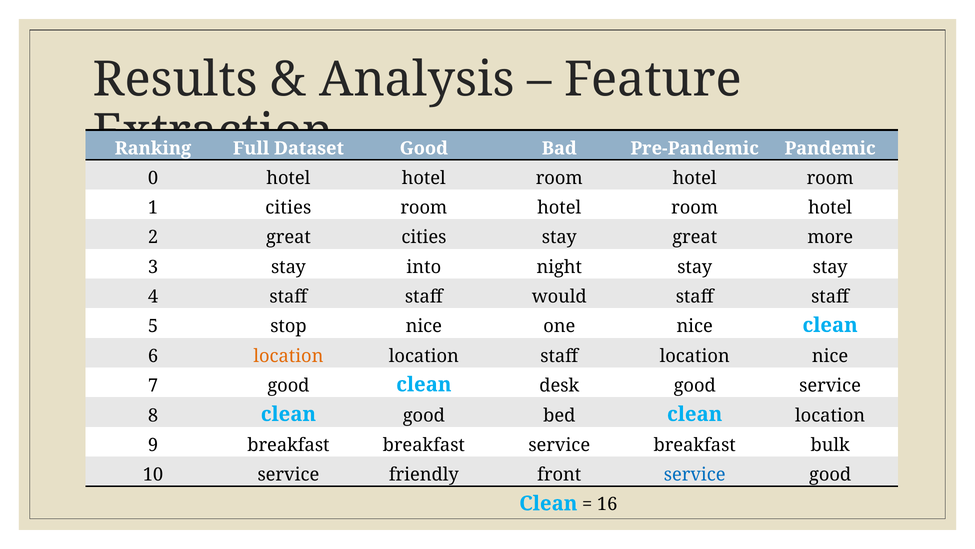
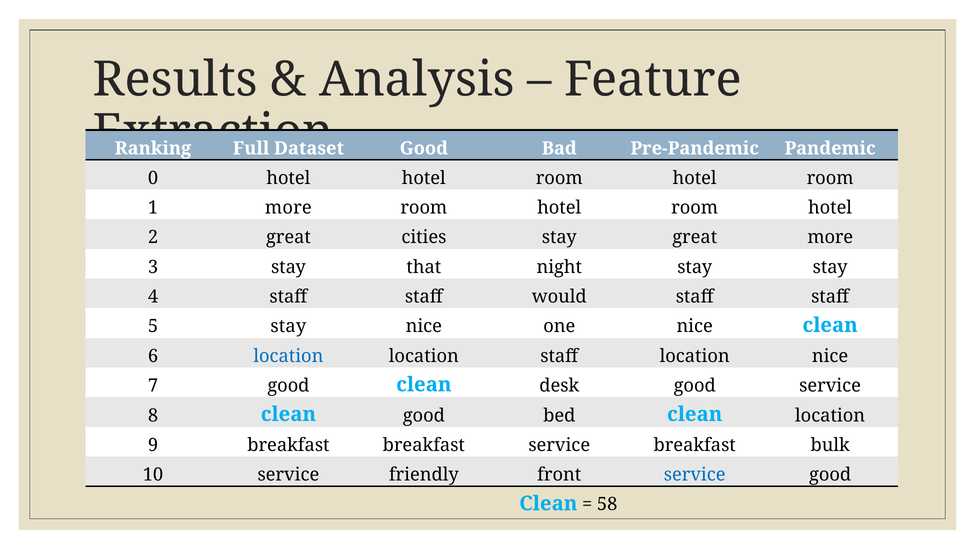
1 cities: cities -> more
into: into -> that
5 stop: stop -> stay
location at (288, 356) colour: orange -> blue
16: 16 -> 58
